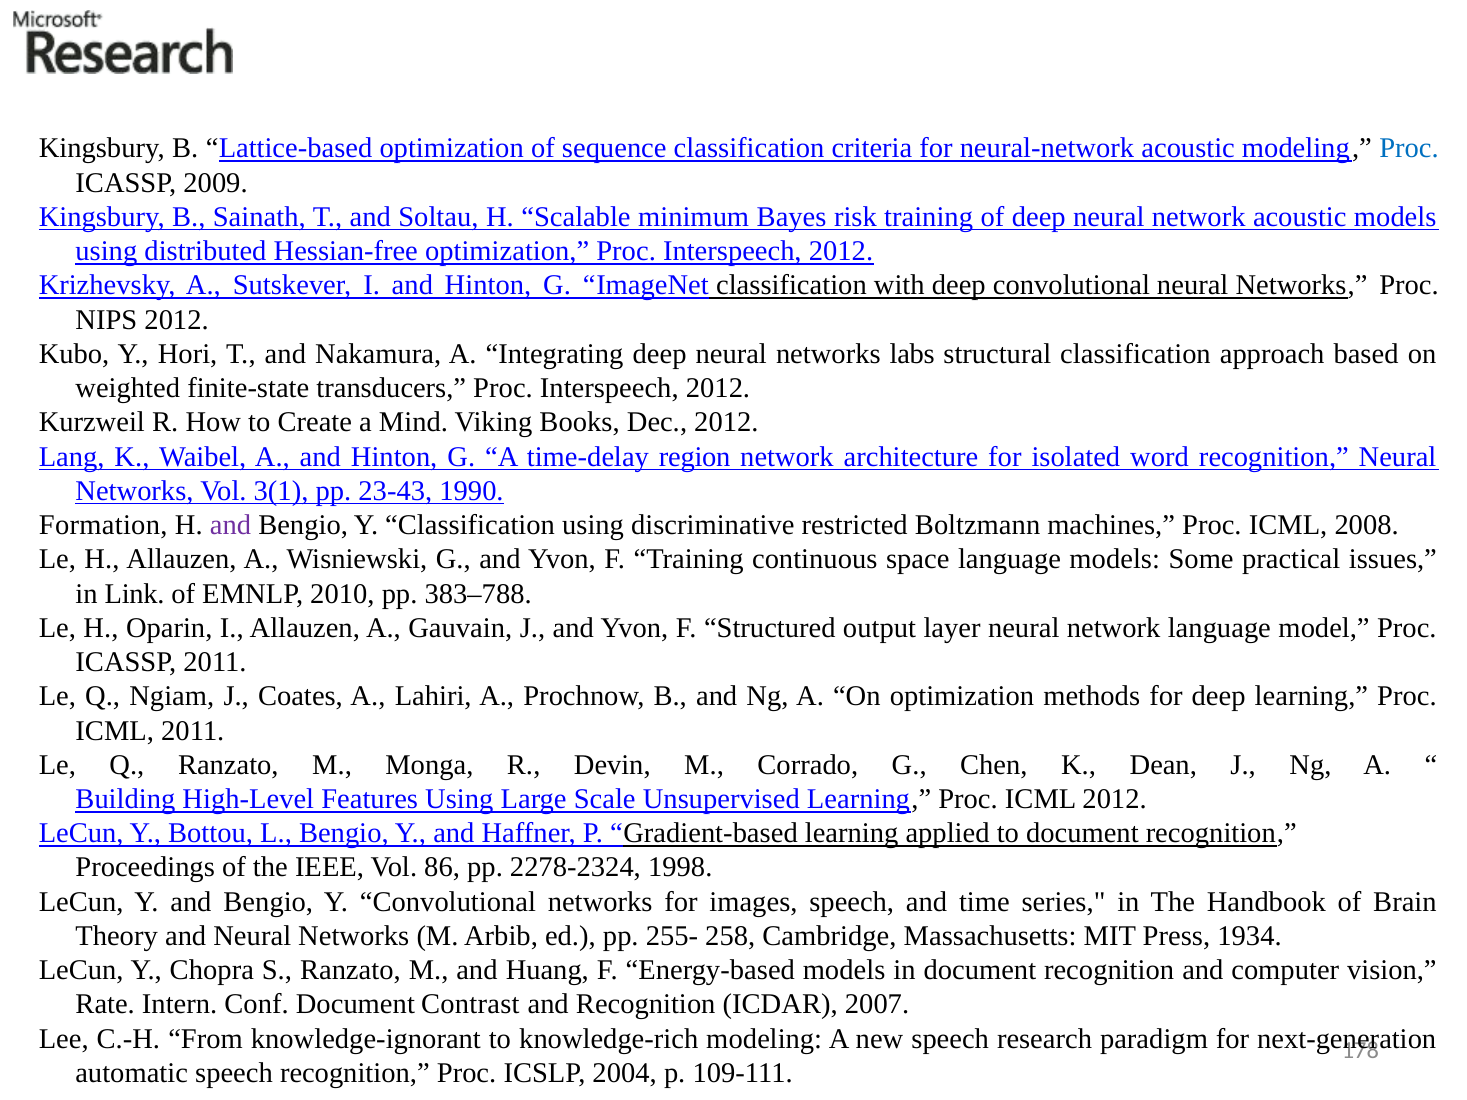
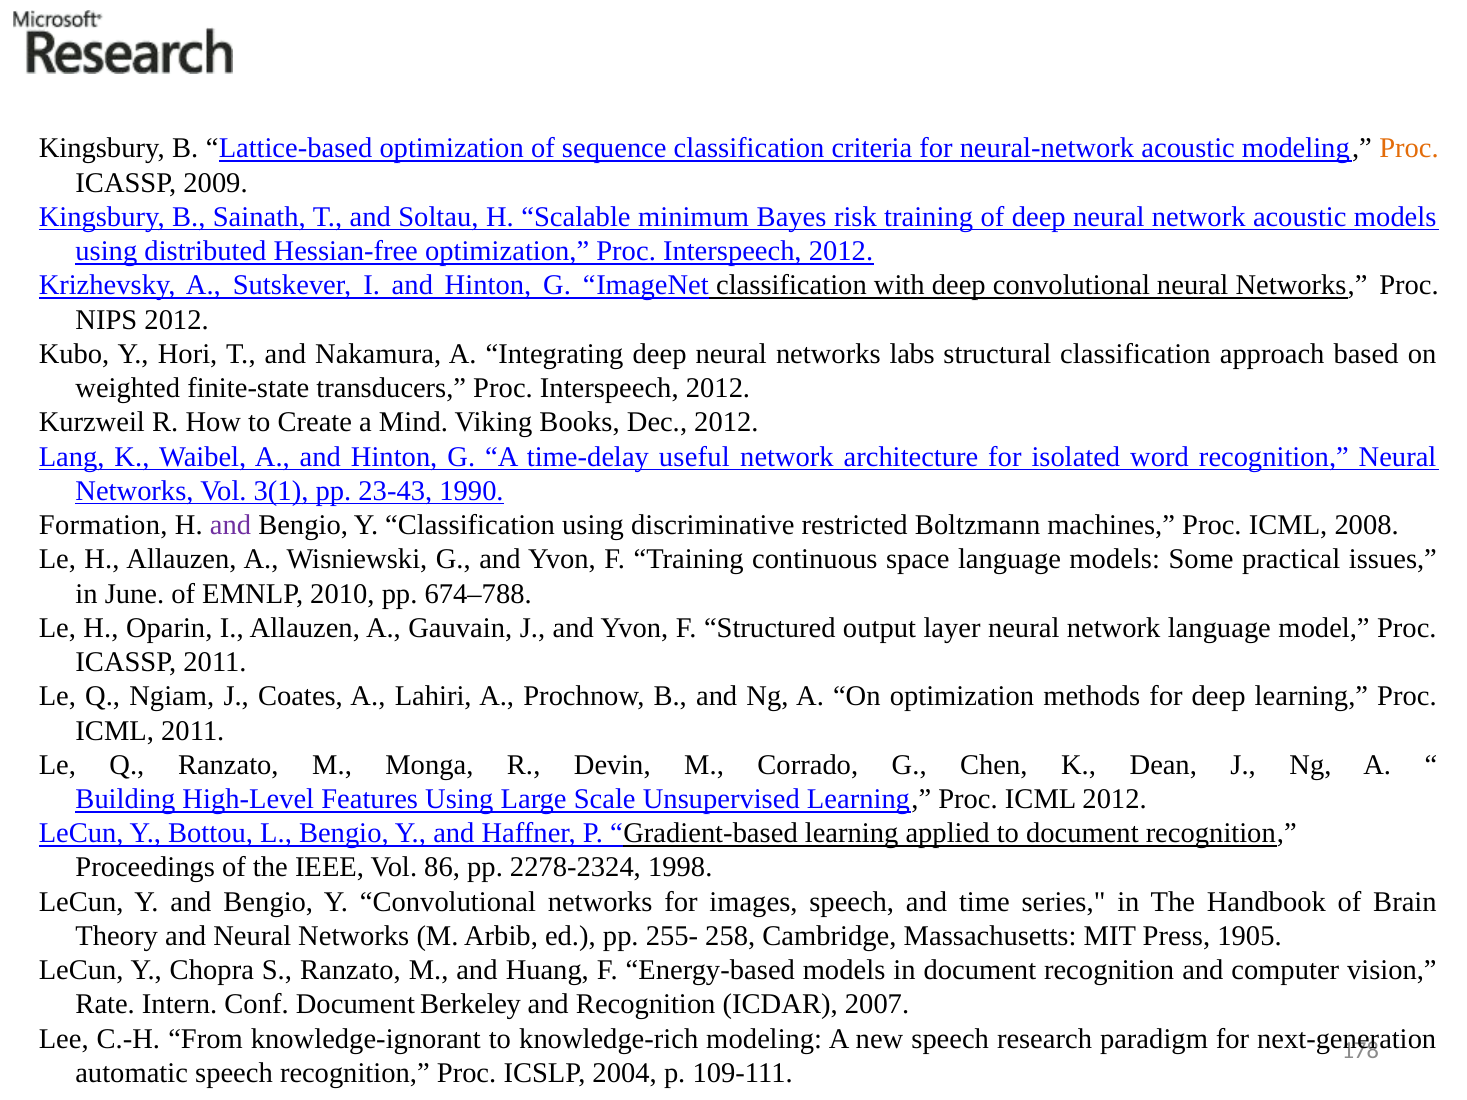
Proc at (1409, 149) colour: blue -> orange
region: region -> useful
Link: Link -> June
383–788: 383–788 -> 674–788
1934: 1934 -> 1905
Contrast: Contrast -> Berkeley
